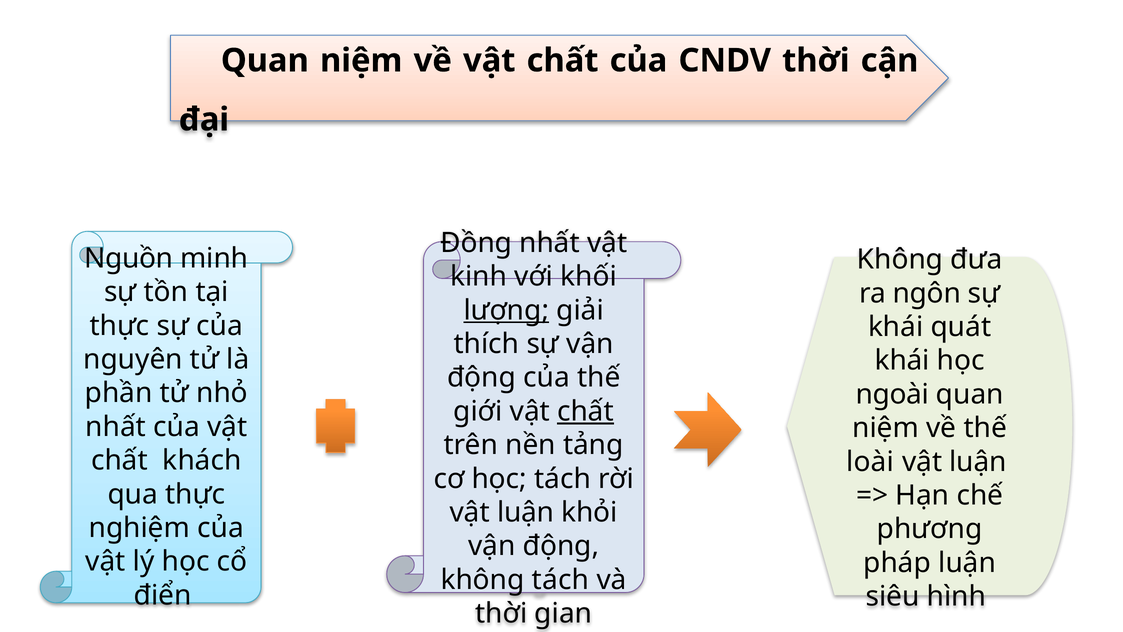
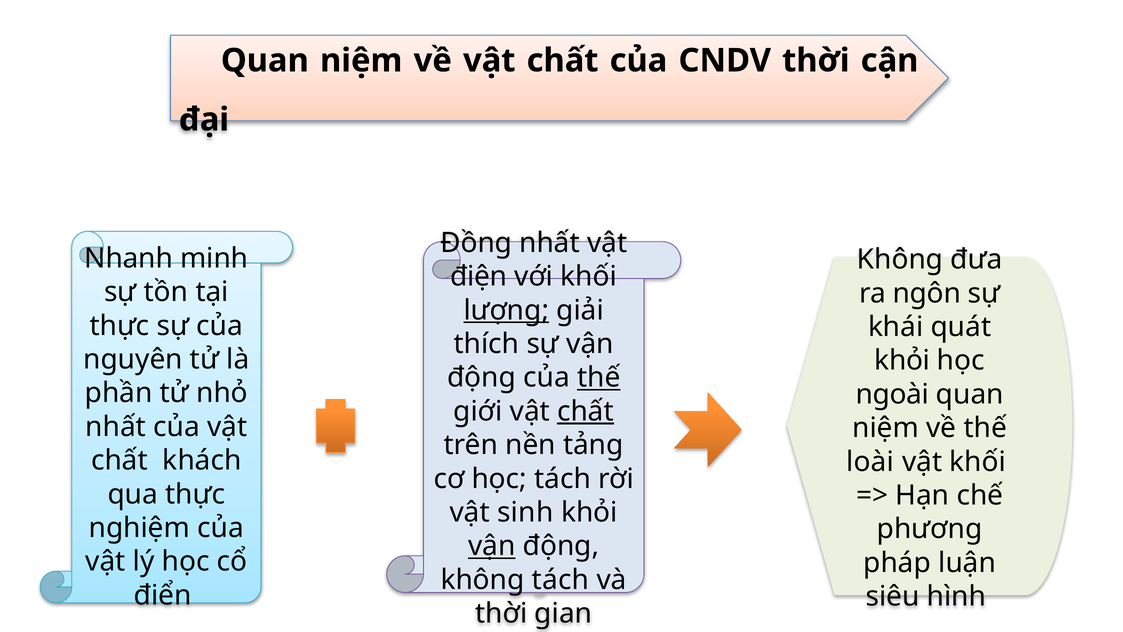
Nguồn: Nguồn -> Nhanh
kinh: kinh -> điện
khái at (902, 360): khái -> khỏi
thế at (599, 377) underline: none -> present
luận at (978, 462): luận -> khối
luận at (526, 512): luận -> sinh
vận at (492, 546) underline: none -> present
